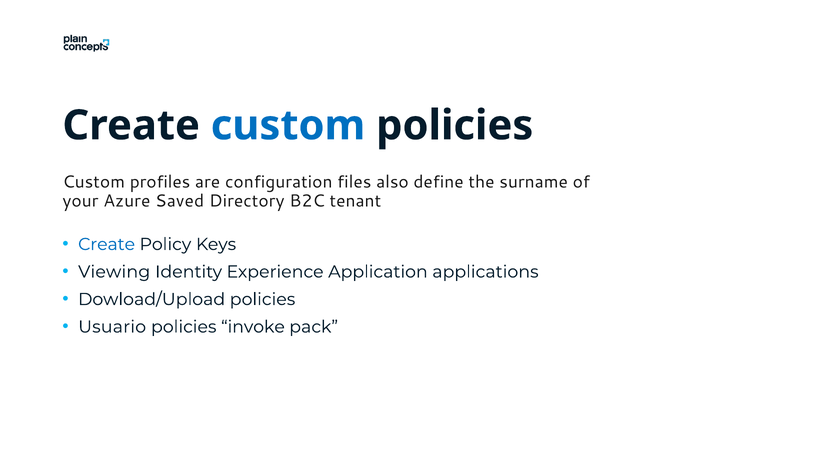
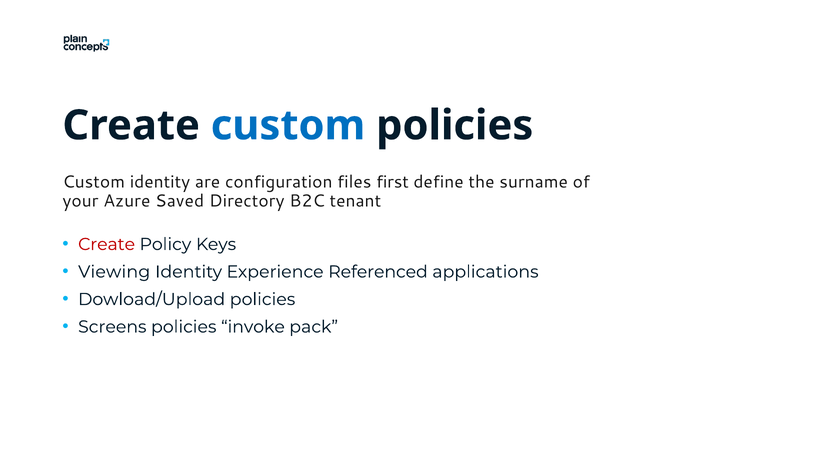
Custom profiles: profiles -> identity
also: also -> first
Create at (107, 244) colour: blue -> red
Application: Application -> Referenced
Usuario: Usuario -> Screens
